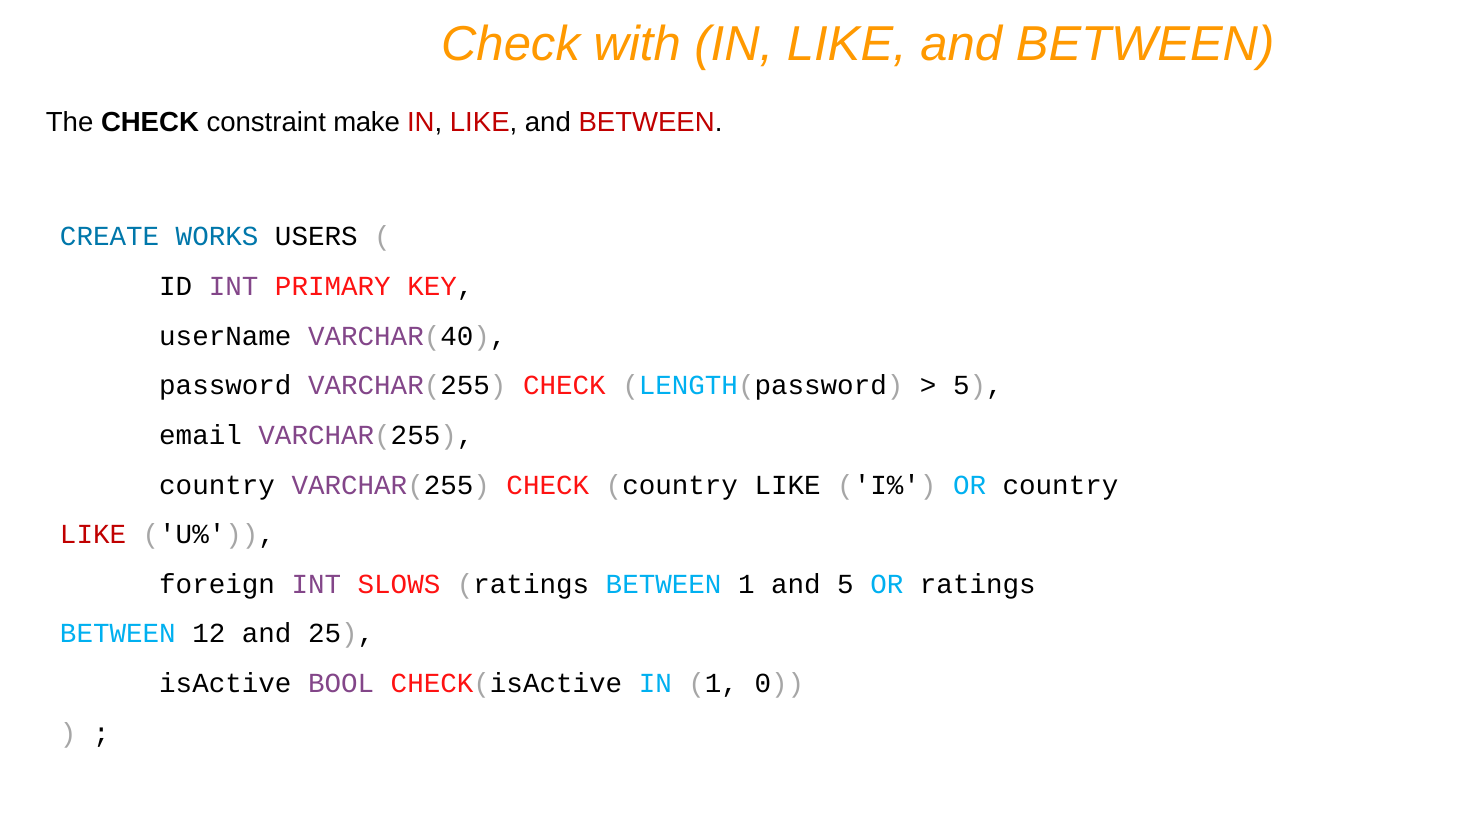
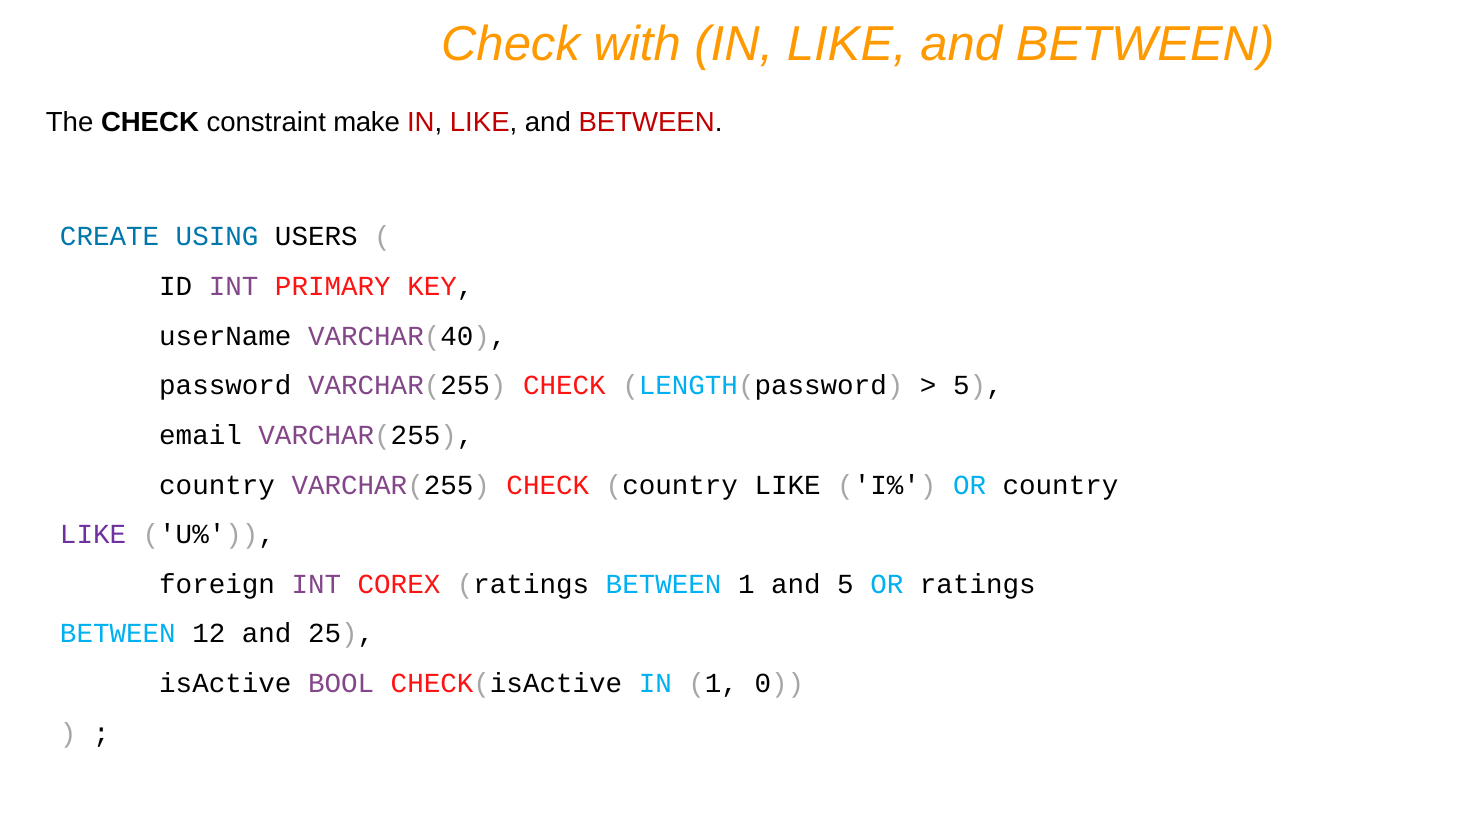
WORKS: WORKS -> USING
LIKE at (93, 534) colour: red -> purple
SLOWS: SLOWS -> COREX
